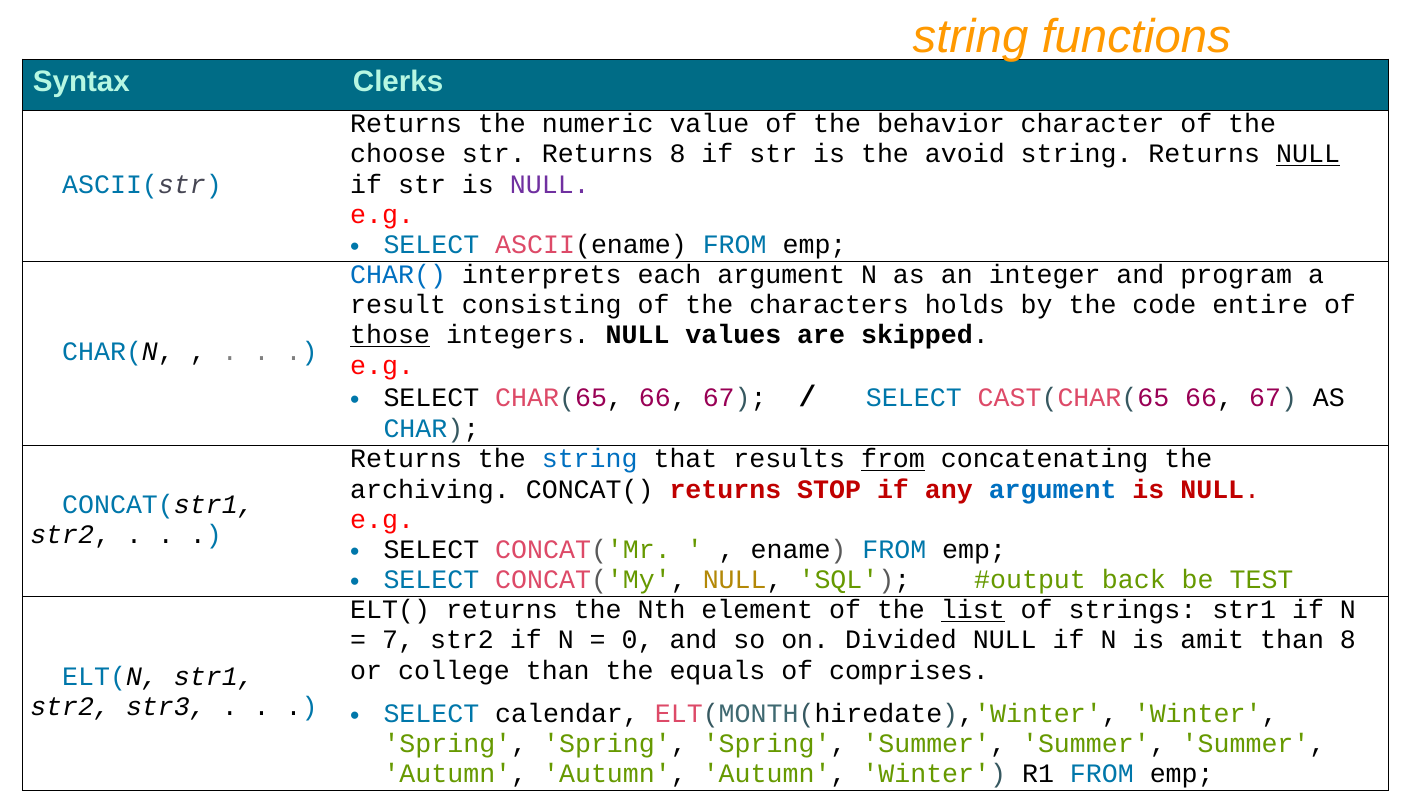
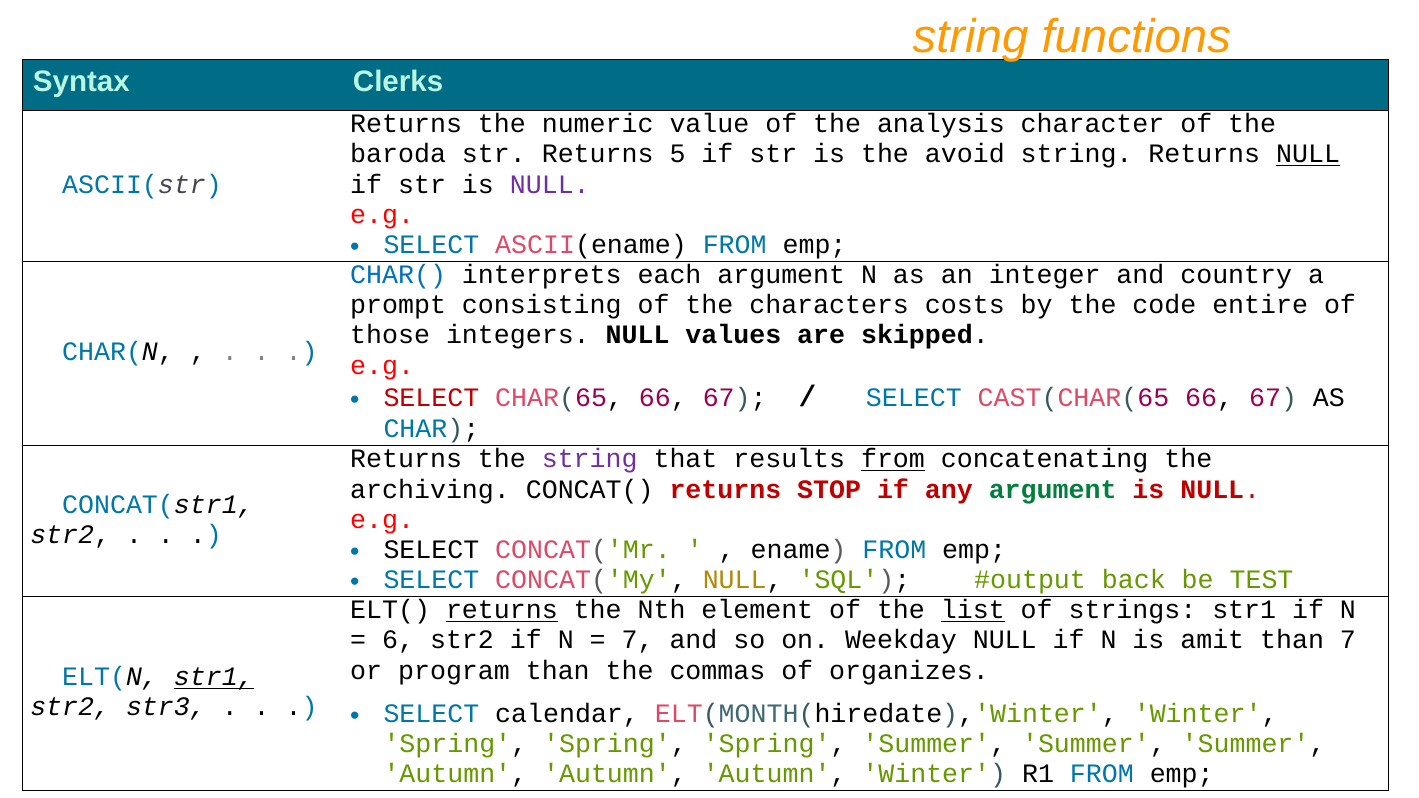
behavior: behavior -> analysis
choose: choose -> baroda
Returns 8: 8 -> 5
program: program -> country
result: result -> prompt
holds: holds -> costs
those underline: present -> none
SELECT at (431, 398) colour: black -> red
string at (590, 459) colour: blue -> purple
argument at (1053, 489) colour: blue -> green
returns at (502, 610) underline: none -> present
7: 7 -> 6
0 at (638, 640): 0 -> 7
Divided: Divided -> Weekday
than 8: 8 -> 7
college: college -> program
equals: equals -> commas
comprises: comprises -> organizes
str1 at (214, 677) underline: none -> present
